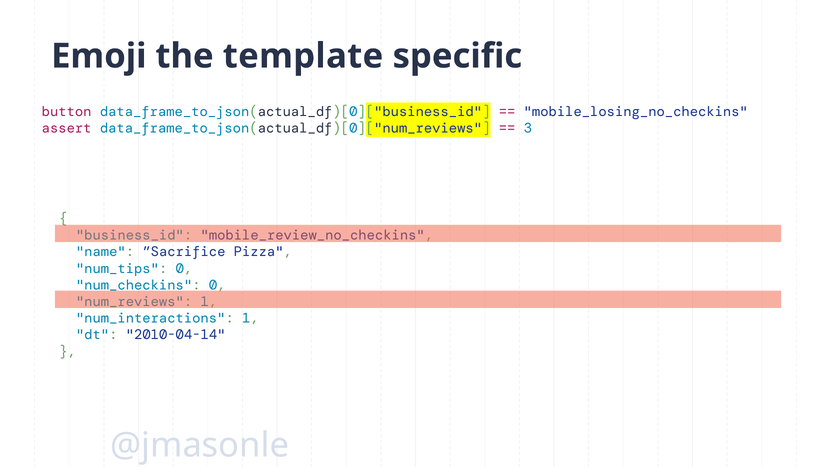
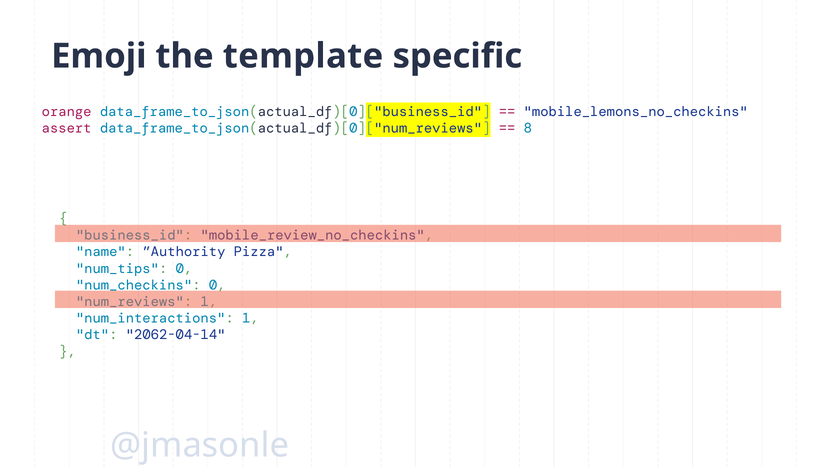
button: button -> orange
mobile_losing_no_checkins: mobile_losing_no_checkins -> mobile_lemons_no_checkins
3: 3 -> 8
”Sacrifice: ”Sacrifice -> ”Authority
2010-04-14: 2010-04-14 -> 2062-04-14
